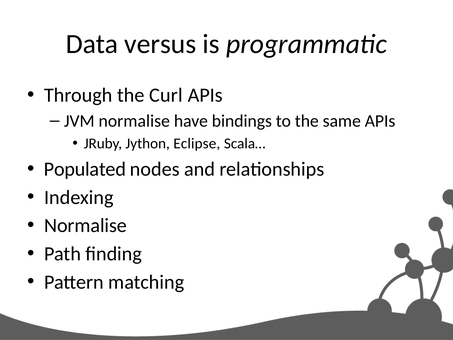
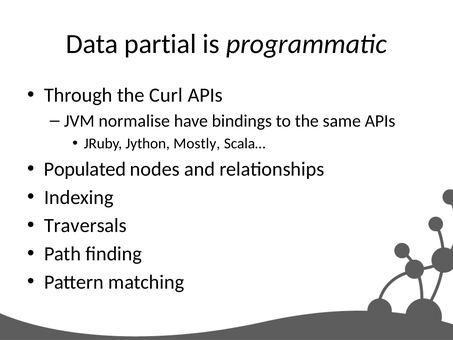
versus: versus -> partial
Eclipse: Eclipse -> Mostly
Normalise at (86, 225): Normalise -> Traversals
